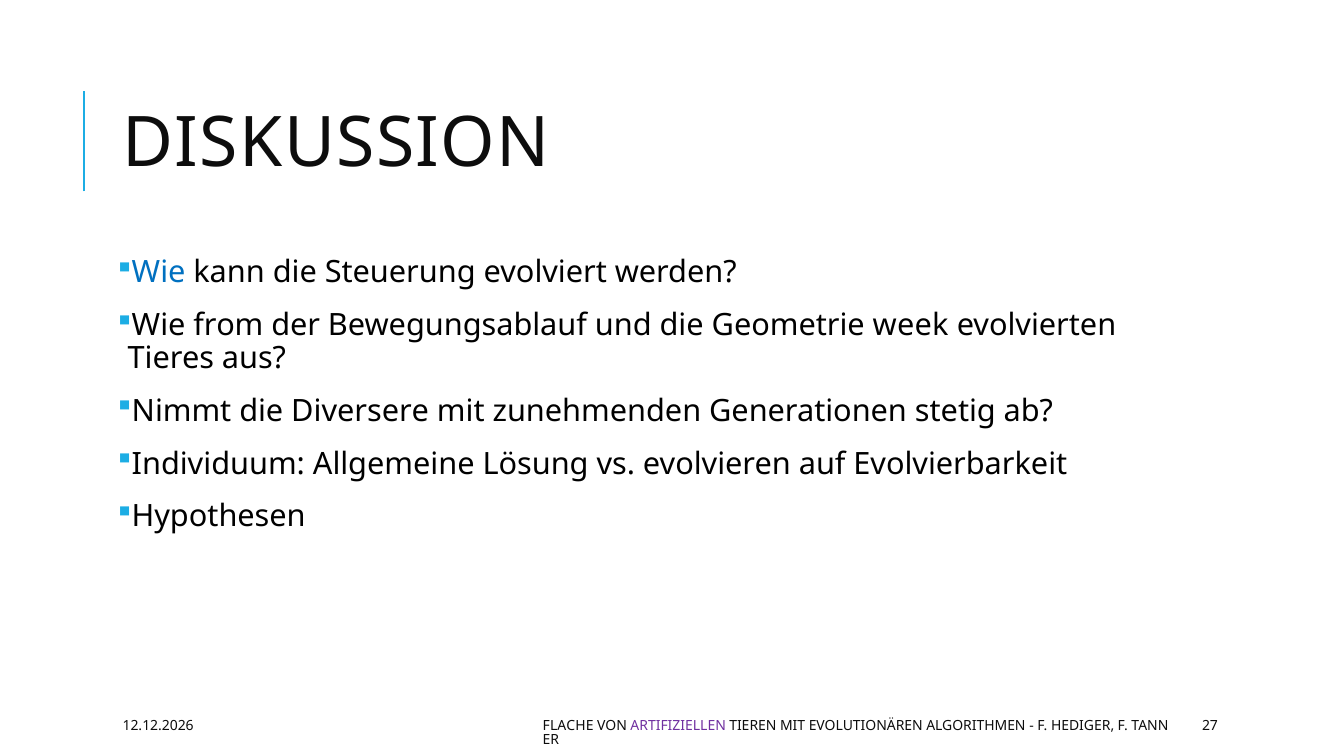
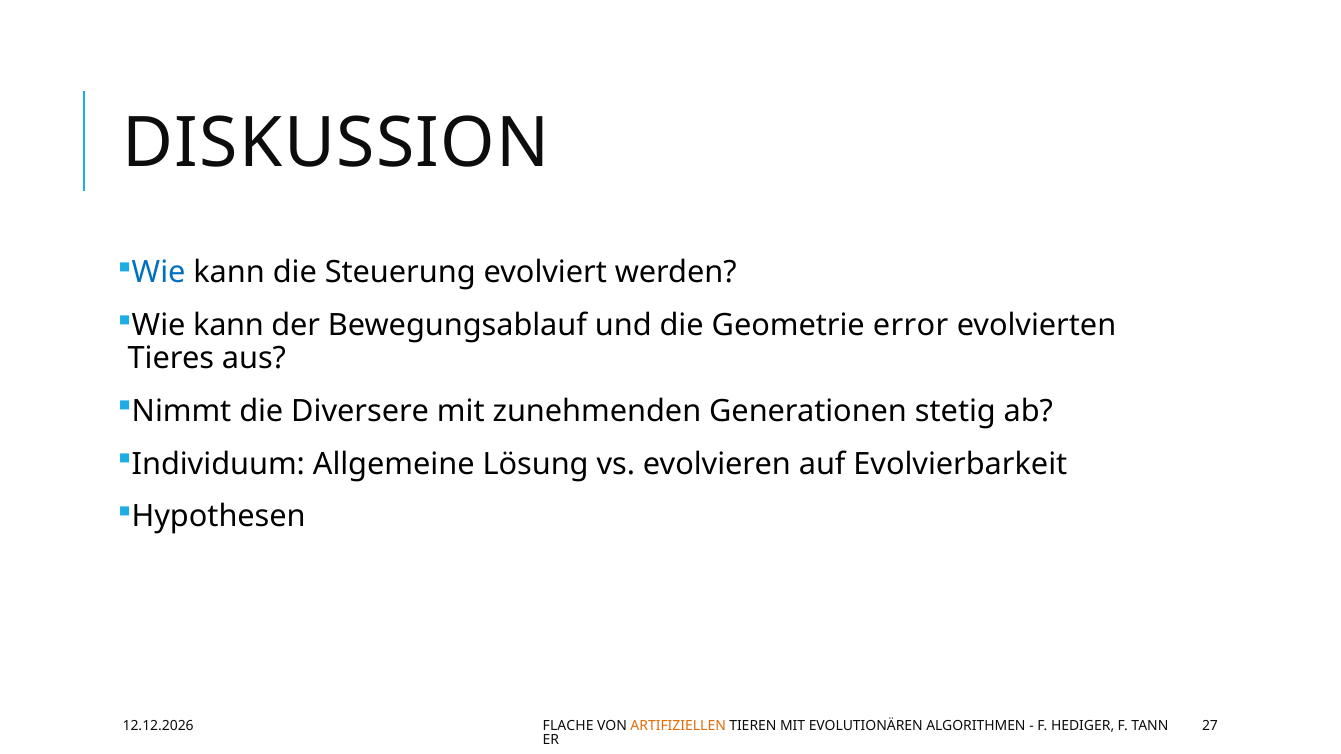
from at (228, 326): from -> kann
week: week -> error
ARTIFIZIELLEN colour: purple -> orange
